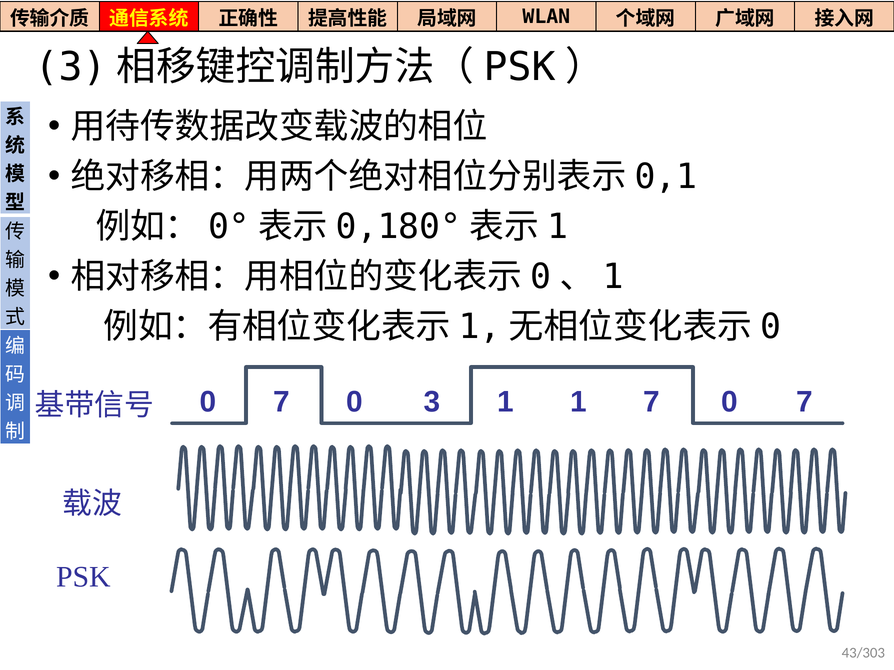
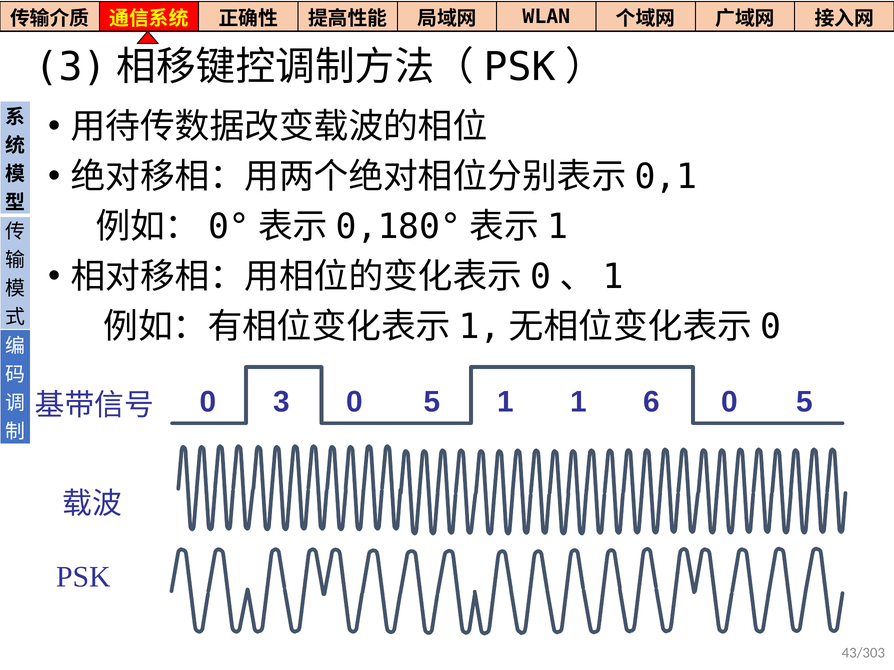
7 at (281, 402): 7 -> 3
3 at (432, 402): 3 -> 5
1 7: 7 -> 6
7 at (805, 402): 7 -> 5
